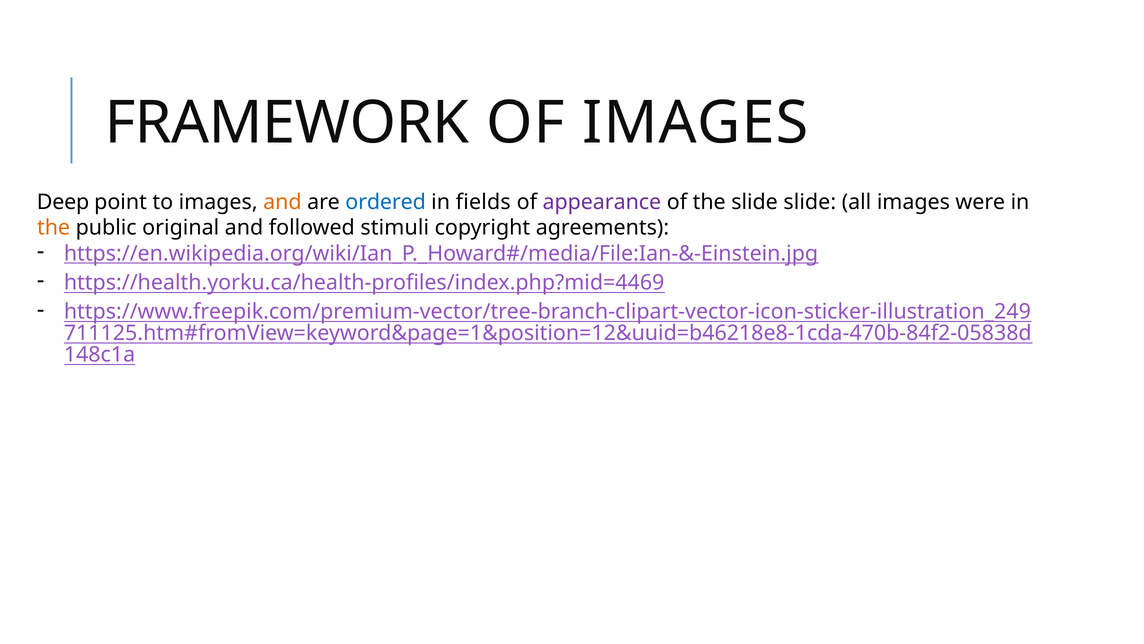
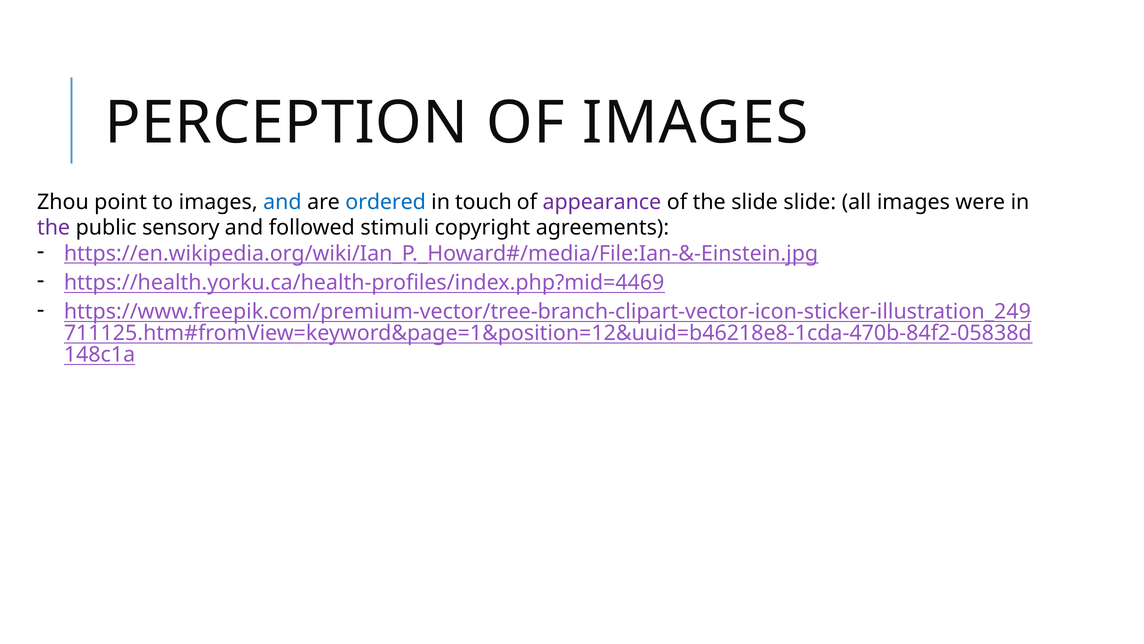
FRAMEWORK: FRAMEWORK -> PERCEPTION
Deep: Deep -> Zhou
and at (282, 202) colour: orange -> blue
fields: fields -> touch
the at (54, 228) colour: orange -> purple
original: original -> sensory
